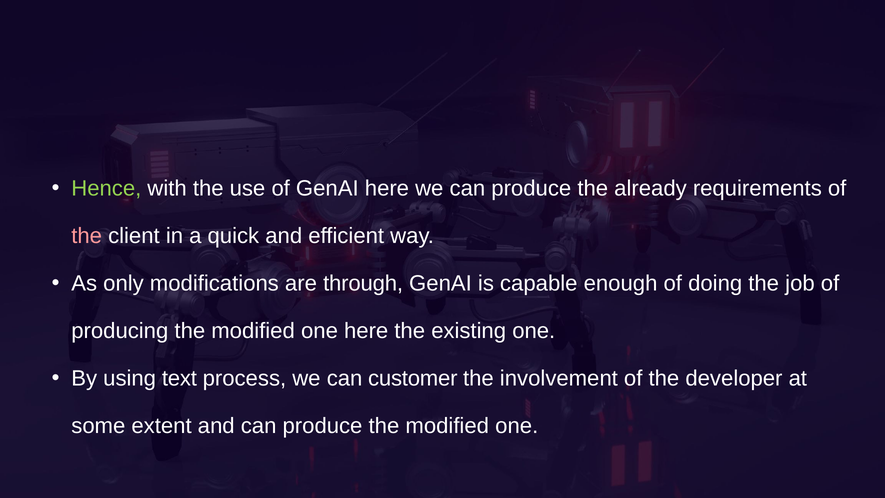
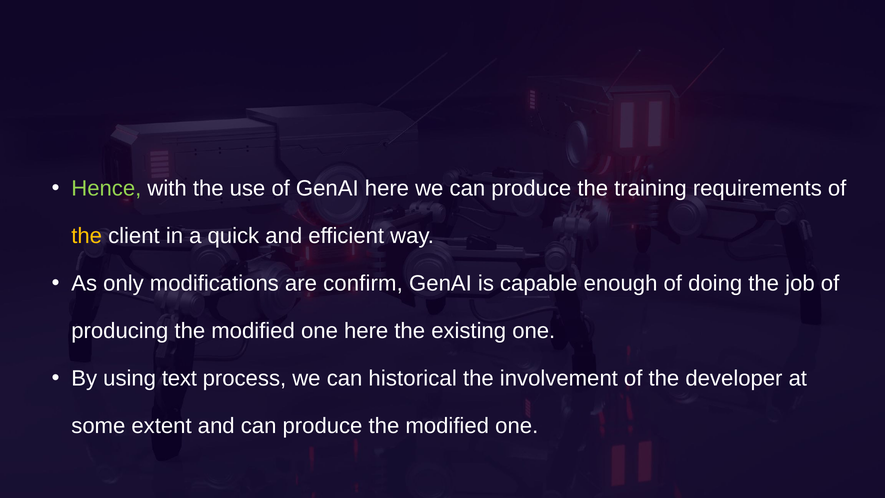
already: already -> training
the at (87, 236) colour: pink -> yellow
through: through -> confirm
customer: customer -> historical
